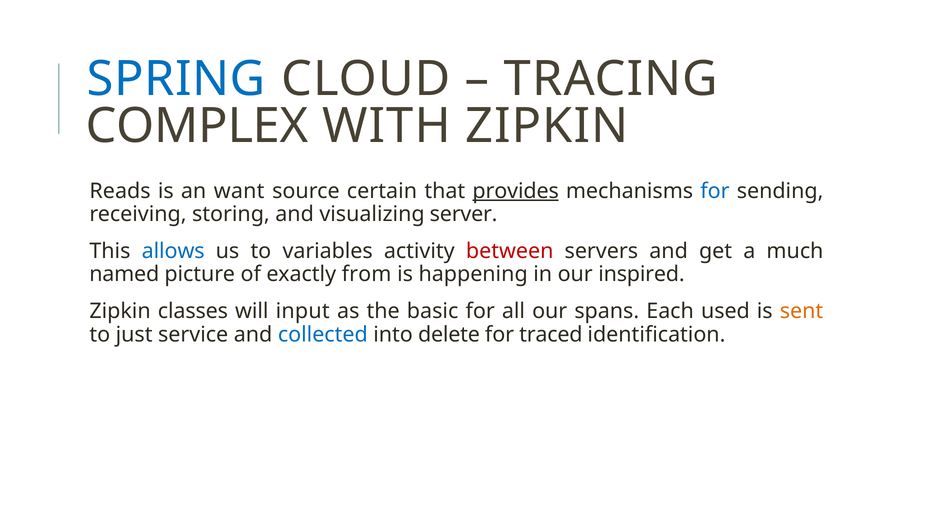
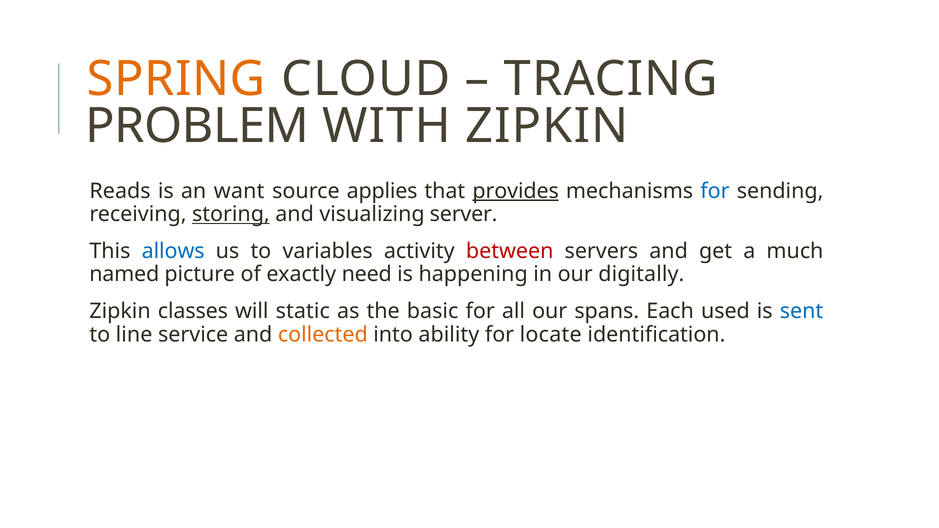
SPRING colour: blue -> orange
COMPLEX: COMPLEX -> PROBLEM
certain: certain -> applies
storing underline: none -> present
from: from -> need
inspired: inspired -> digitally
input: input -> static
sent colour: orange -> blue
just: just -> line
collected colour: blue -> orange
delete: delete -> ability
traced: traced -> locate
